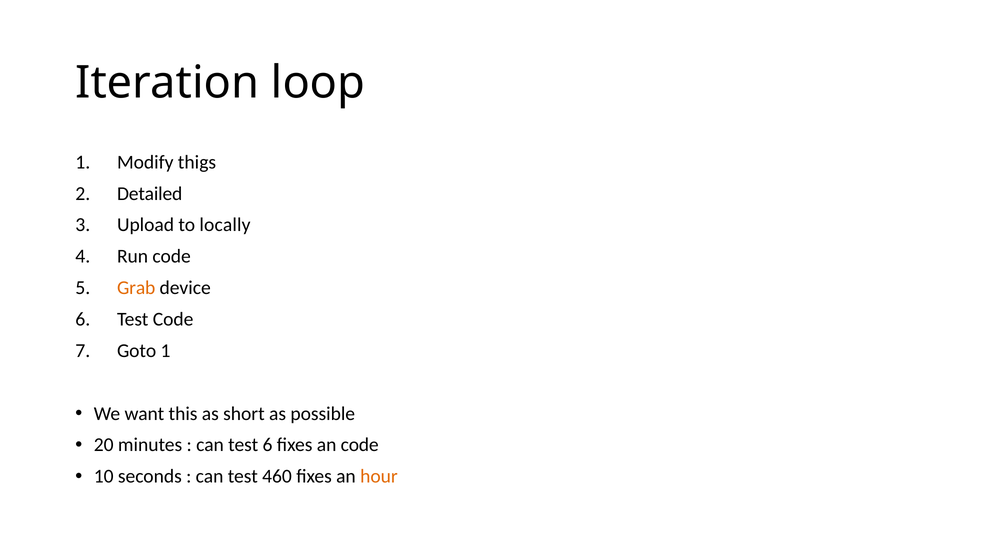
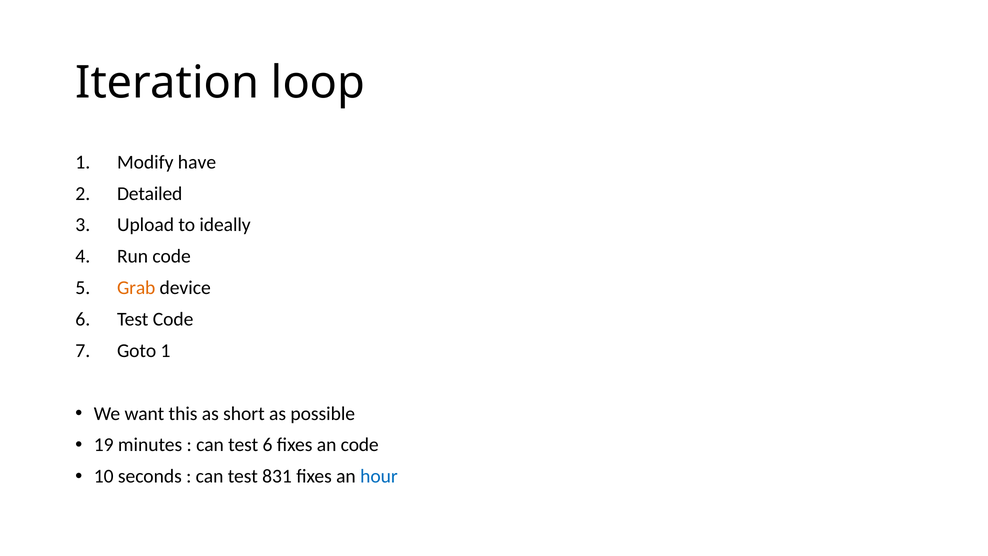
thigs: thigs -> have
locally: locally -> ideally
20: 20 -> 19
460: 460 -> 831
hour colour: orange -> blue
